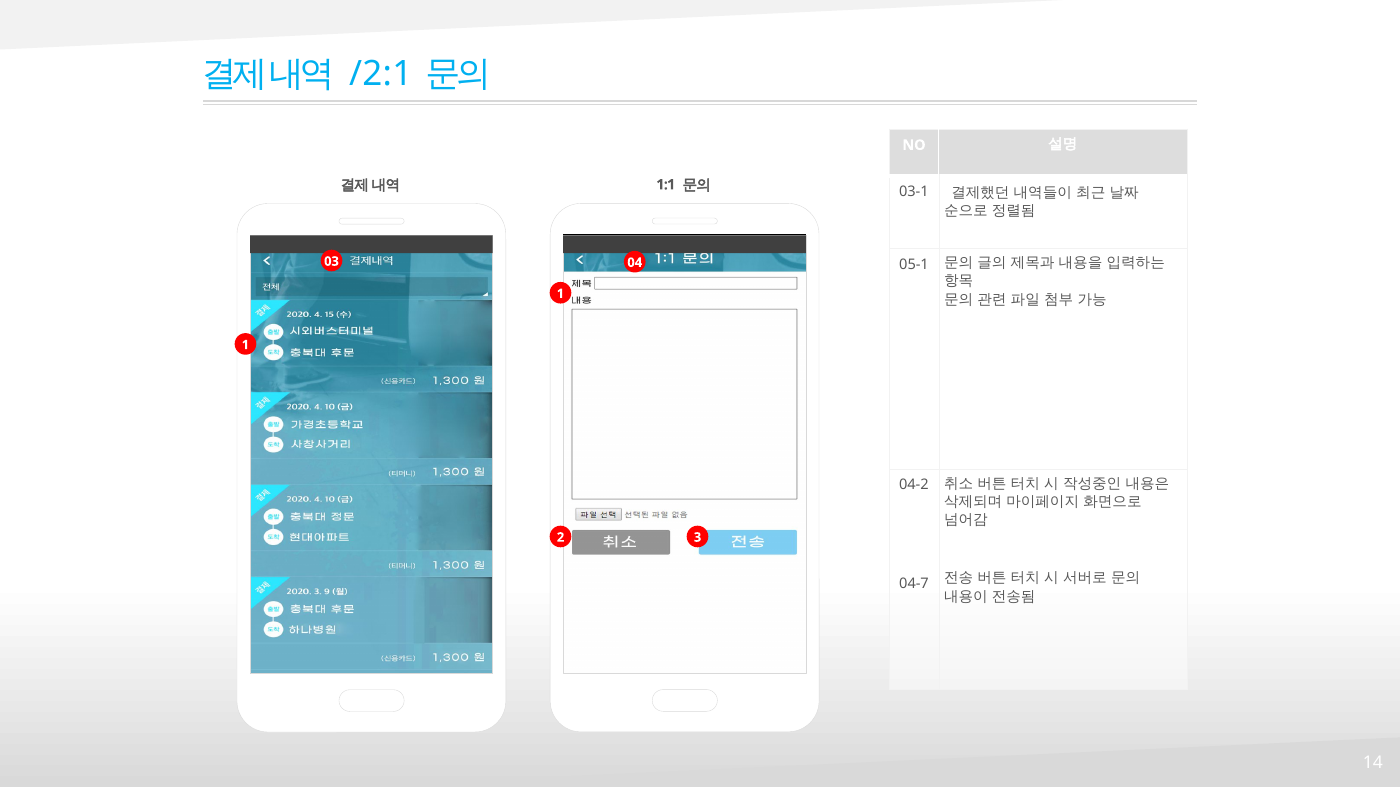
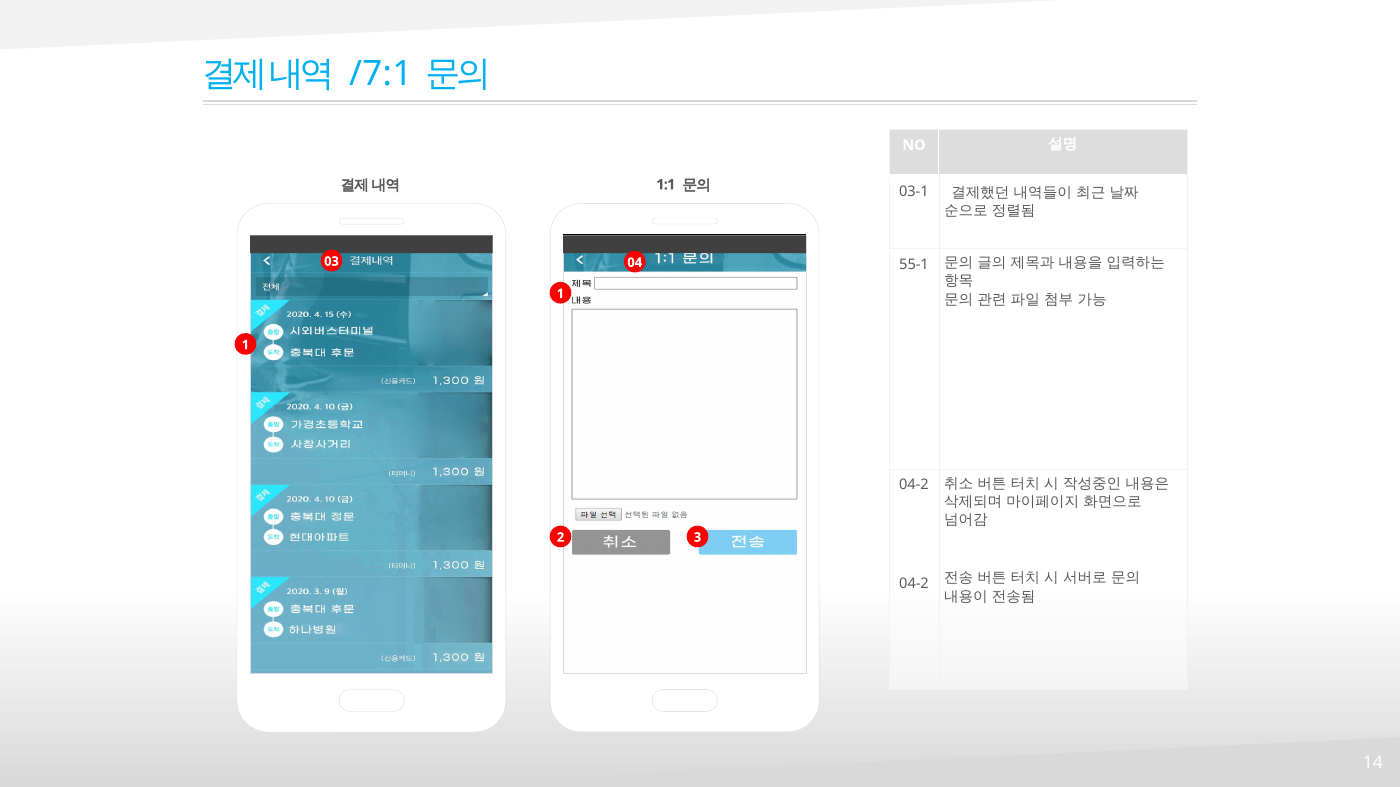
2 at (372, 74): 2 -> 7
05-1: 05-1 -> 55-1
04-7 at (914, 584): 04-7 -> 04-2
